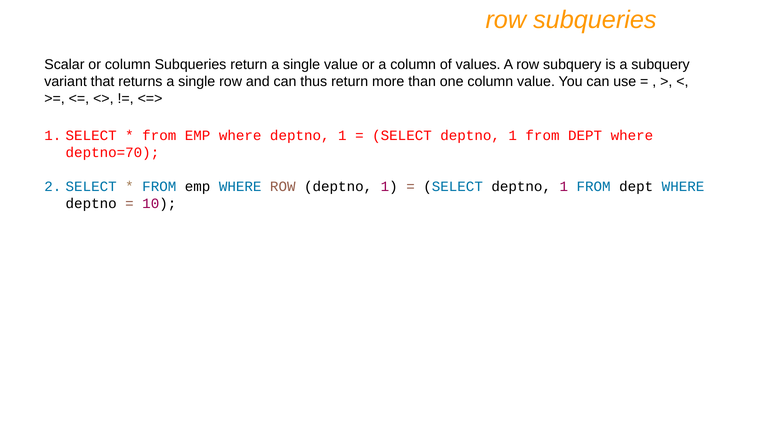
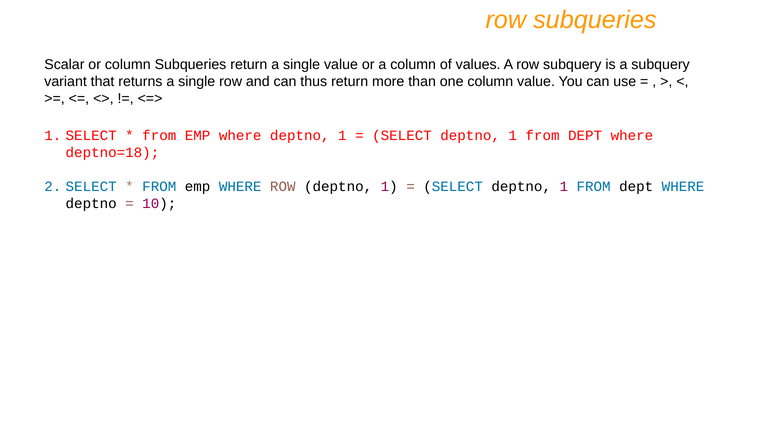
deptno=70: deptno=70 -> deptno=18
